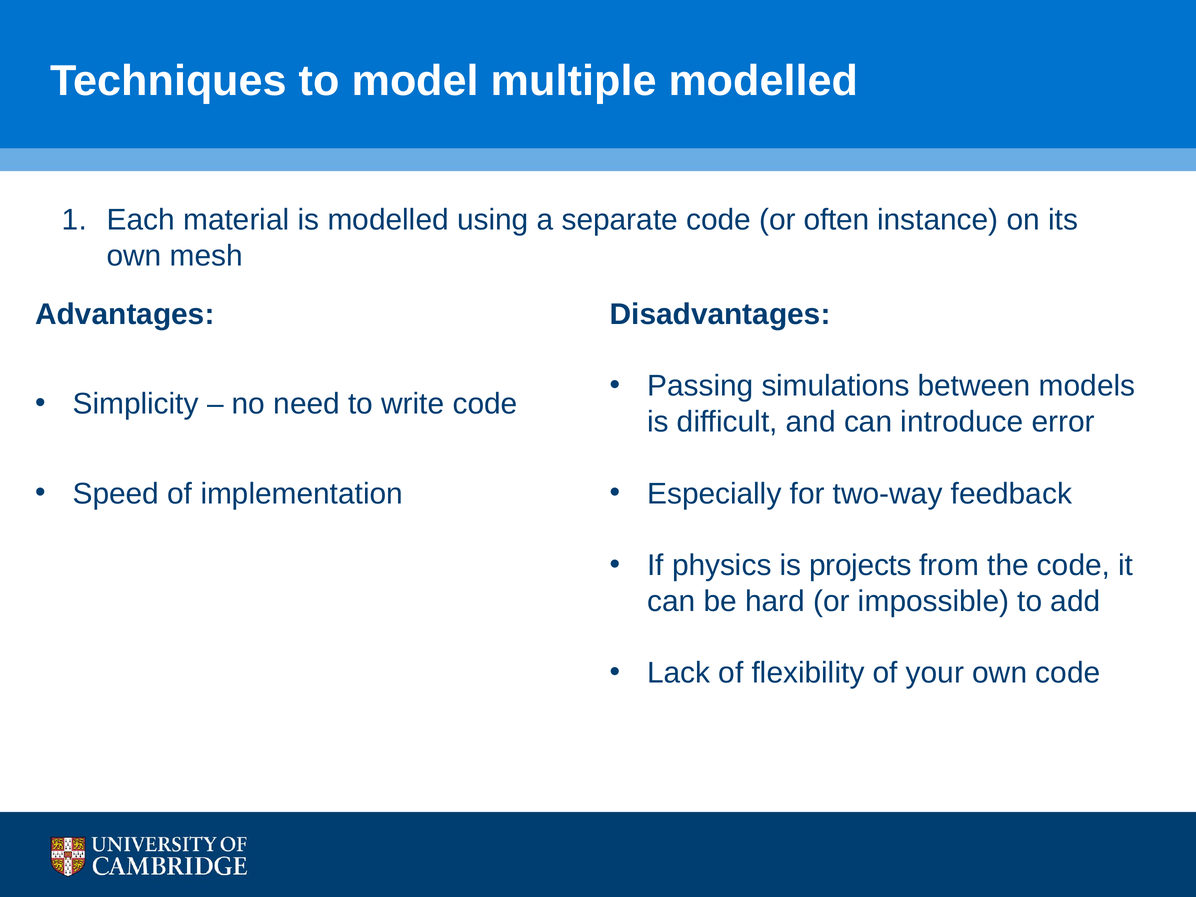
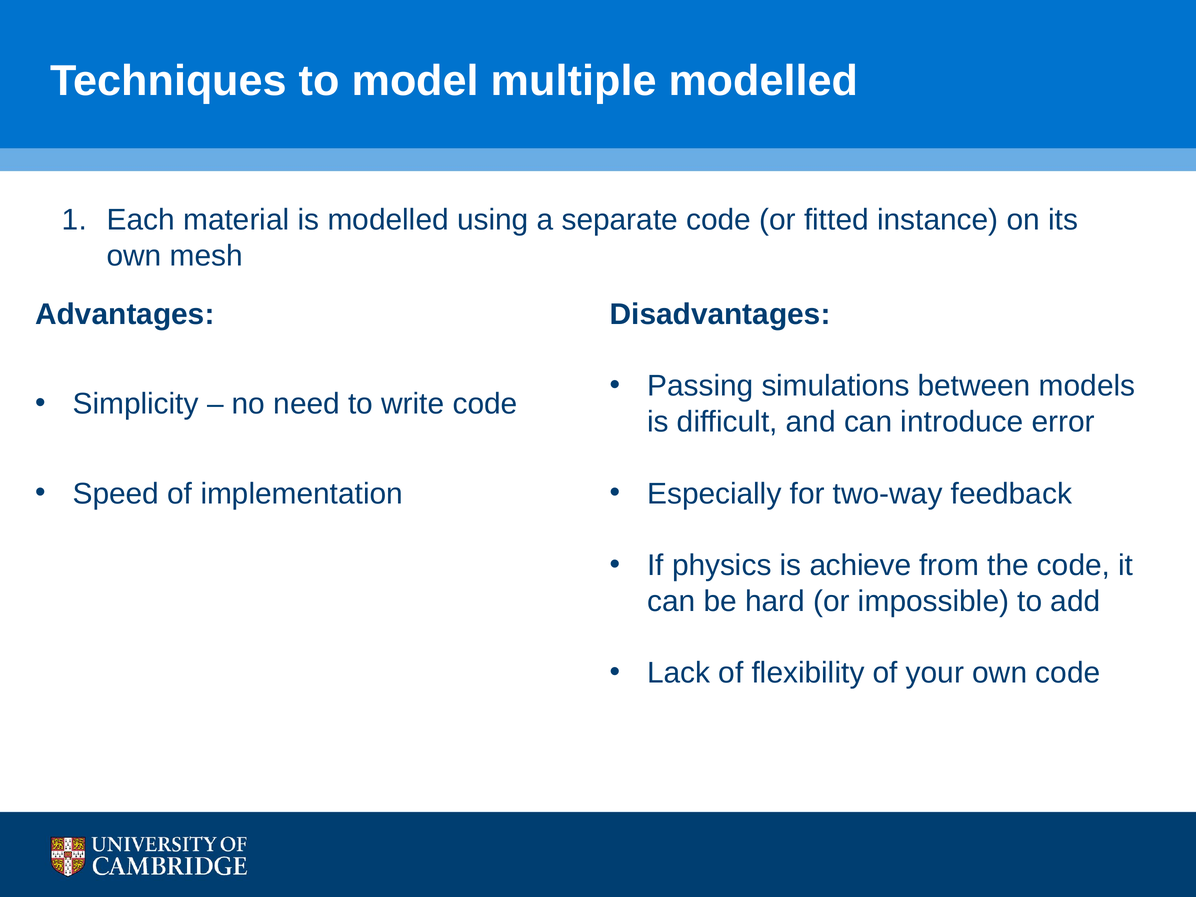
often: often -> fitted
projects: projects -> achieve
